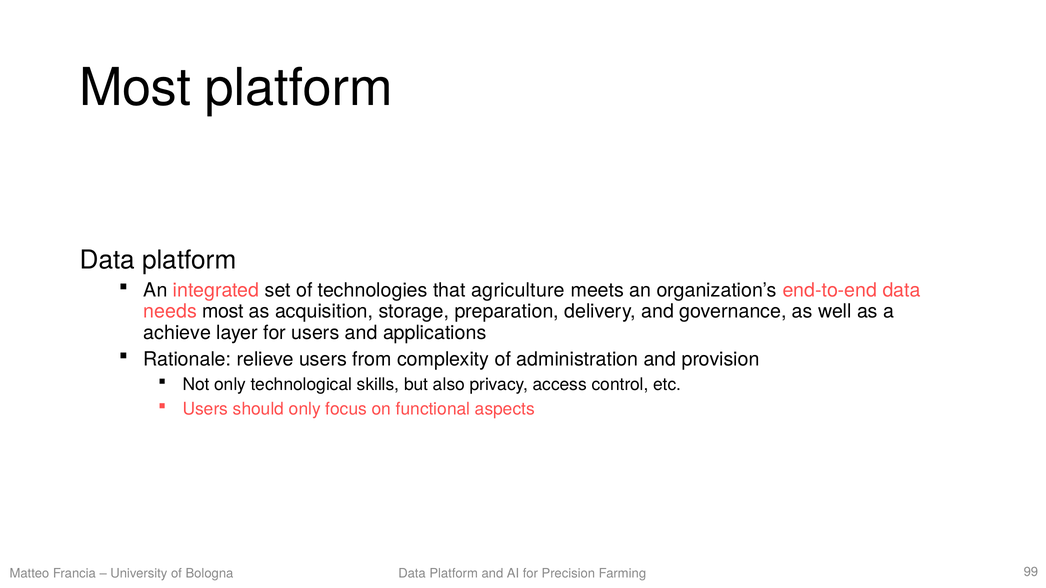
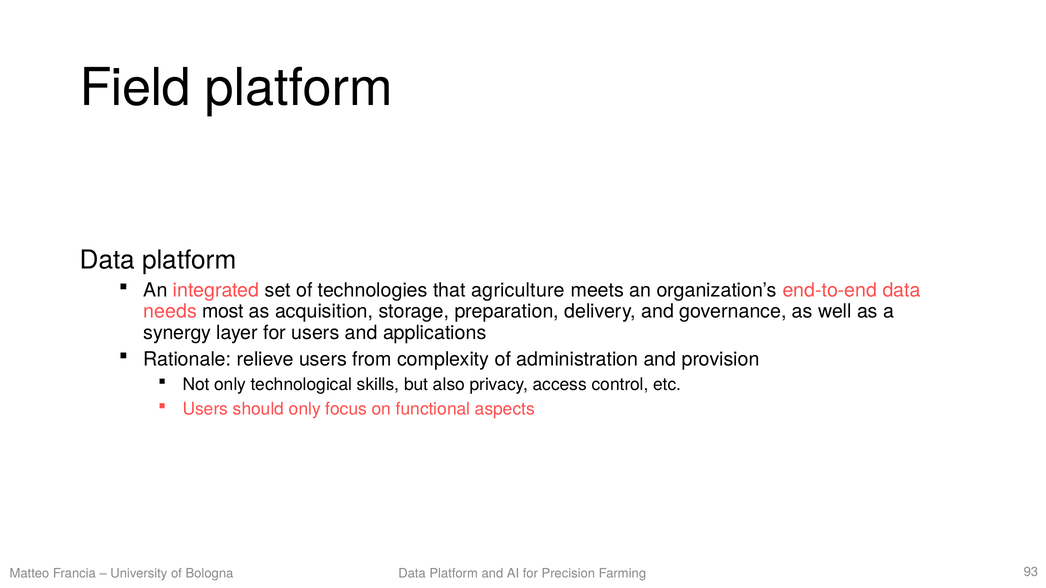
Most at (135, 88): Most -> Field
achieve: achieve -> synergy
99: 99 -> 93
